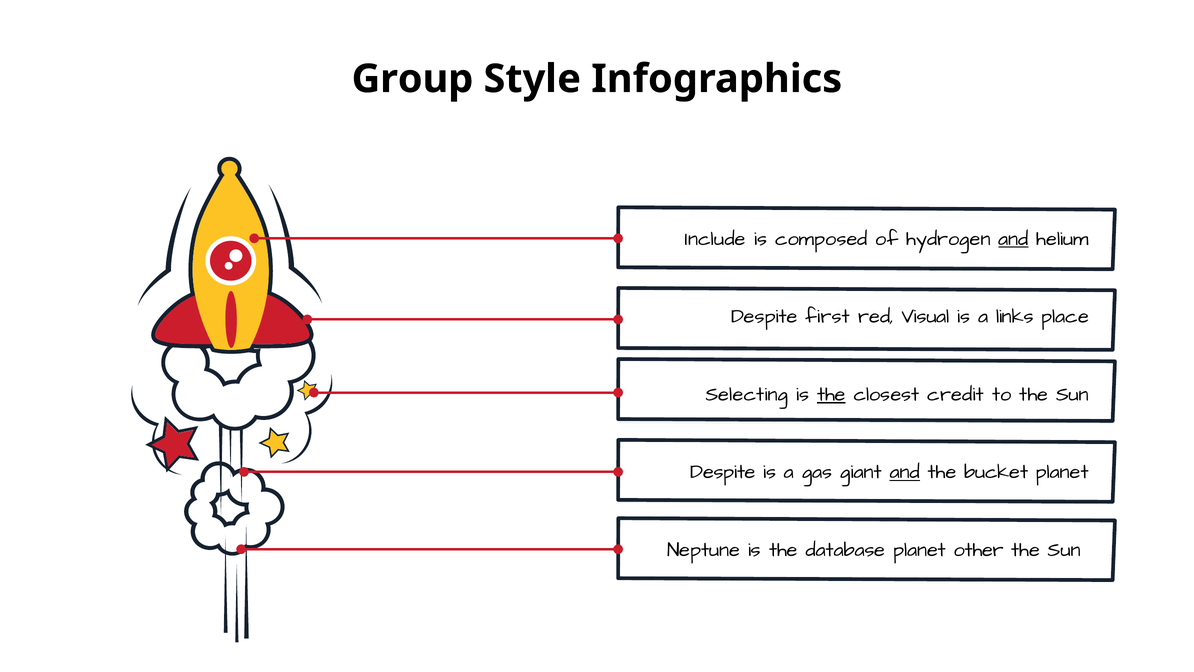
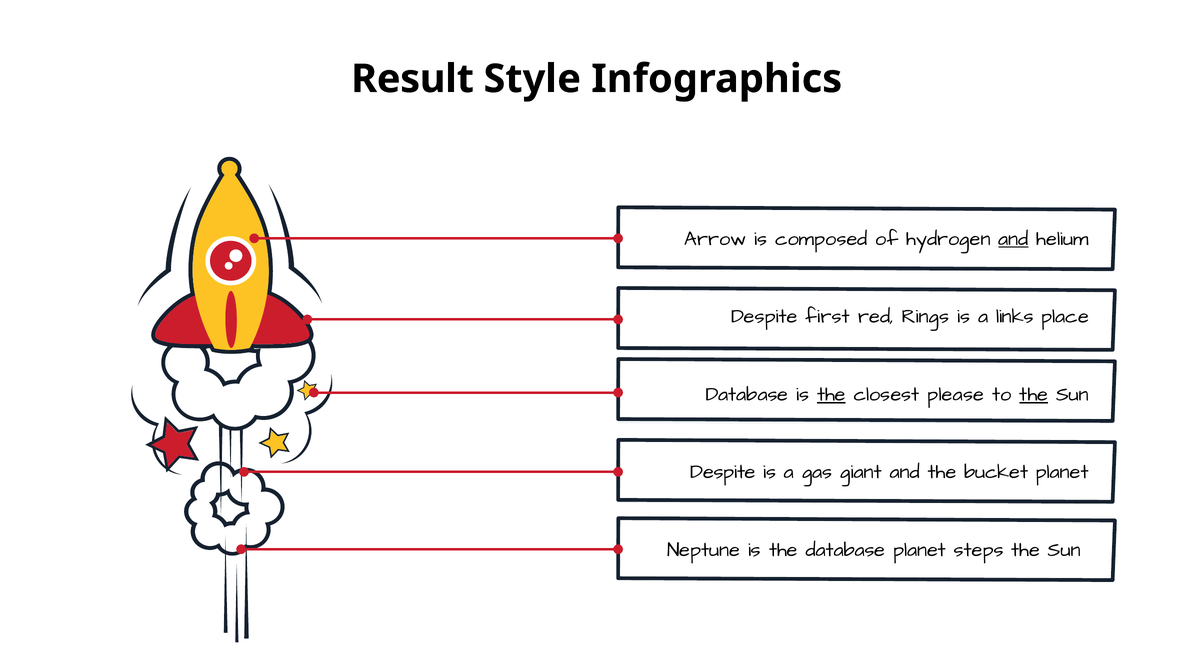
Group: Group -> Result
Include: Include -> Arrow
Visual: Visual -> Rings
Selecting at (747, 394): Selecting -> Database
credit: credit -> please
the at (1034, 394) underline: none -> present
and at (905, 472) underline: present -> none
other: other -> steps
